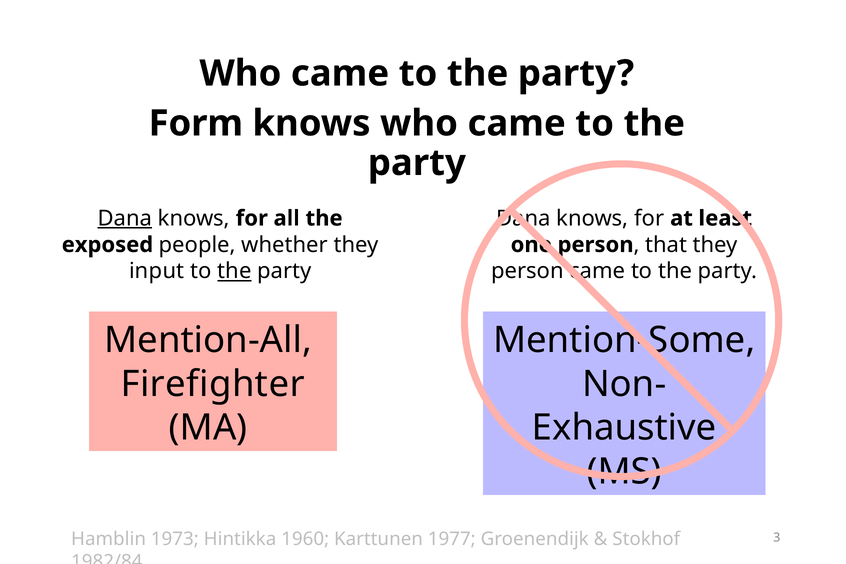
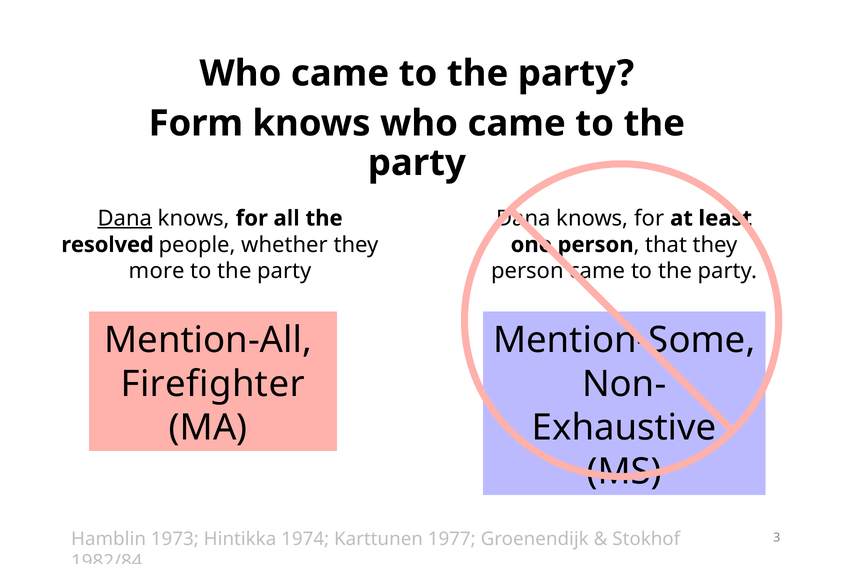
exposed: exposed -> resolved
input: input -> more
the at (234, 271) underline: present -> none
1960: 1960 -> 1974
